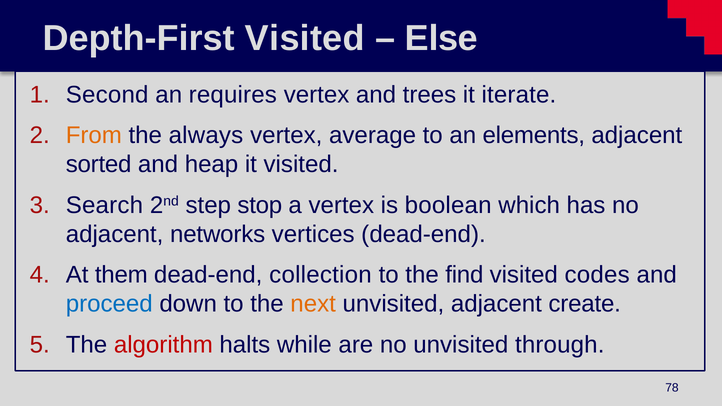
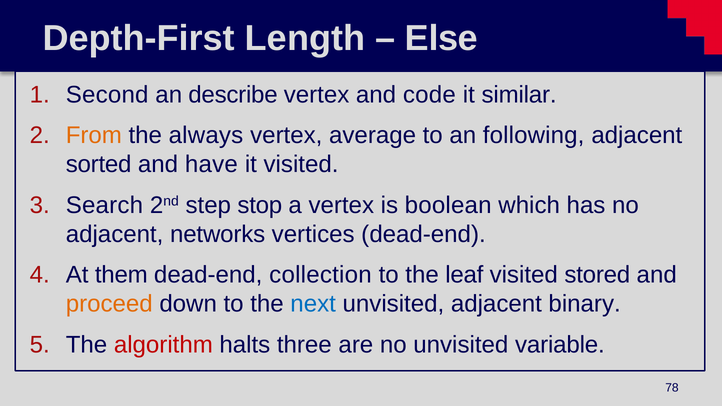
Depth-First Visited: Visited -> Length
requires: requires -> describe
trees: trees -> code
iterate: iterate -> similar
elements: elements -> following
heap: heap -> have
find: find -> leaf
codes: codes -> stored
proceed colour: blue -> orange
next colour: orange -> blue
create: create -> binary
while: while -> three
through: through -> variable
